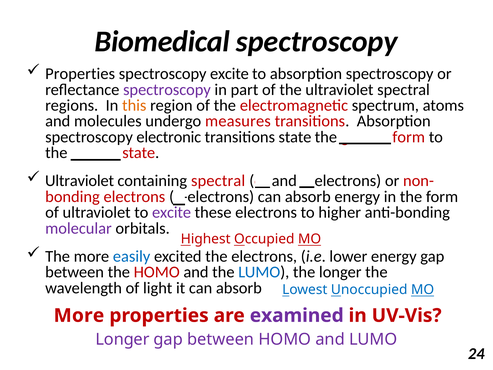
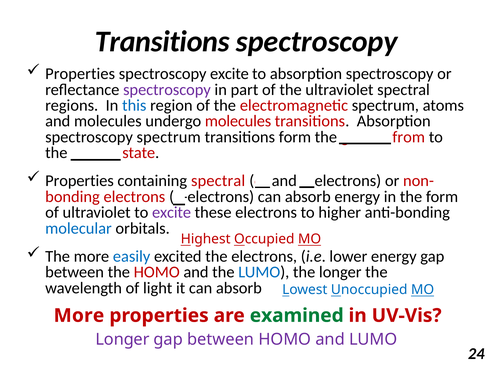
Biomedical at (162, 42): Biomedical -> Transitions
this colour: orange -> blue
undergo measures: measures -> molecules
spectroscopy electronic: electronic -> spectrum
transitions state: state -> form
form at (409, 137): form -> from
Ultraviolet at (80, 181): Ultraviolet -> Properties
molecular colour: purple -> blue
examined colour: purple -> green
